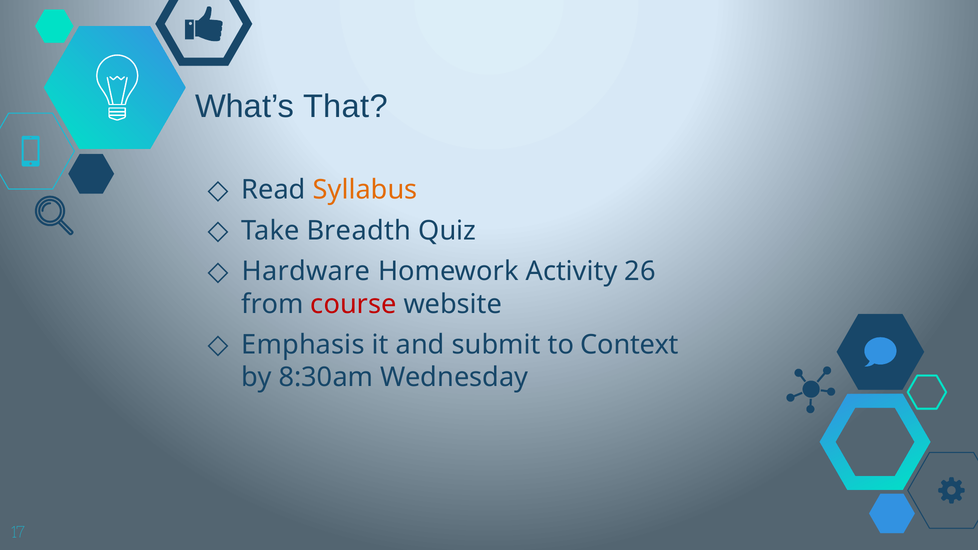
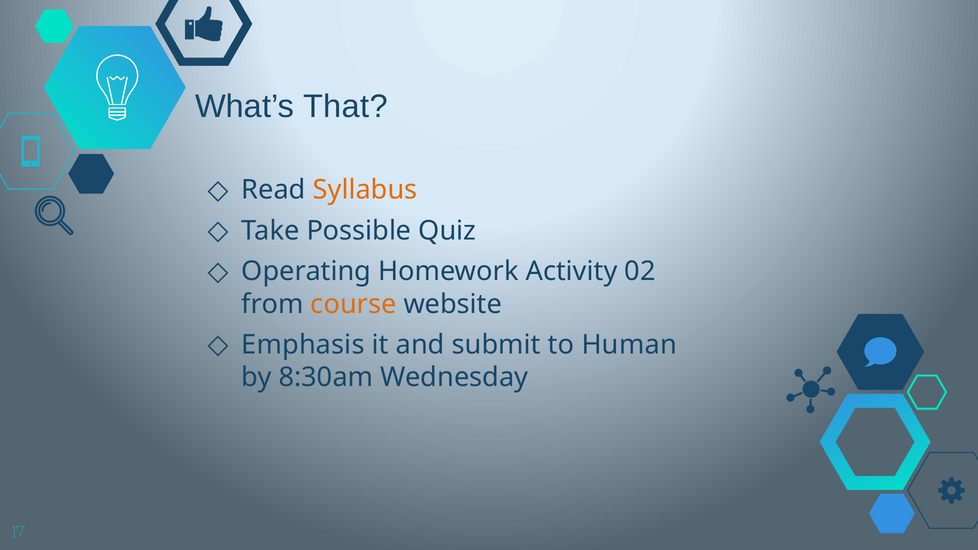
Breadth: Breadth -> Possible
Hardware: Hardware -> Operating
26: 26 -> 02
course colour: red -> orange
Context: Context -> Human
